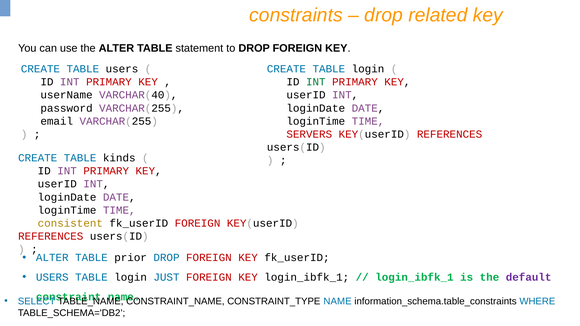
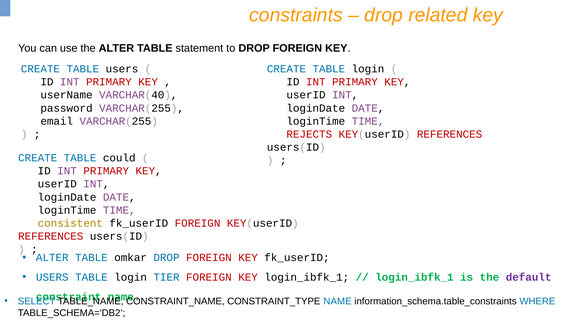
INT at (316, 82) colour: green -> red
SERVERS: SERVERS -> REJECTS
kinds: kinds -> could
prior: prior -> omkar
JUST: JUST -> TIER
